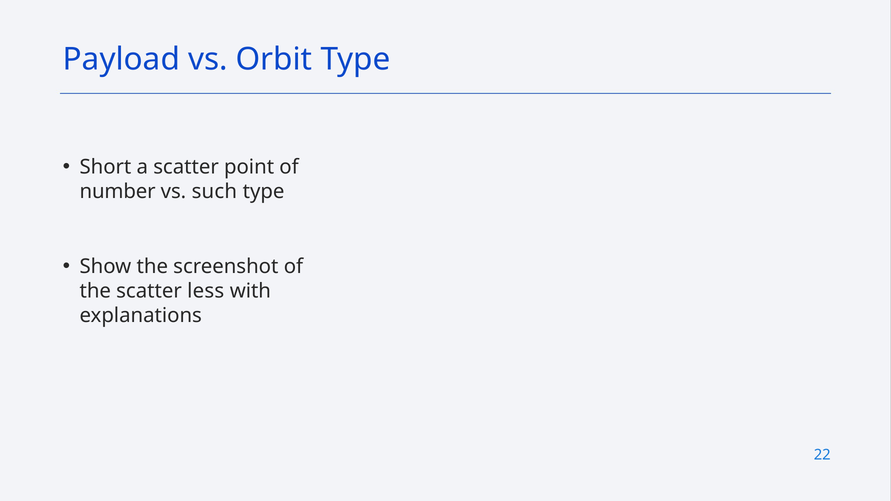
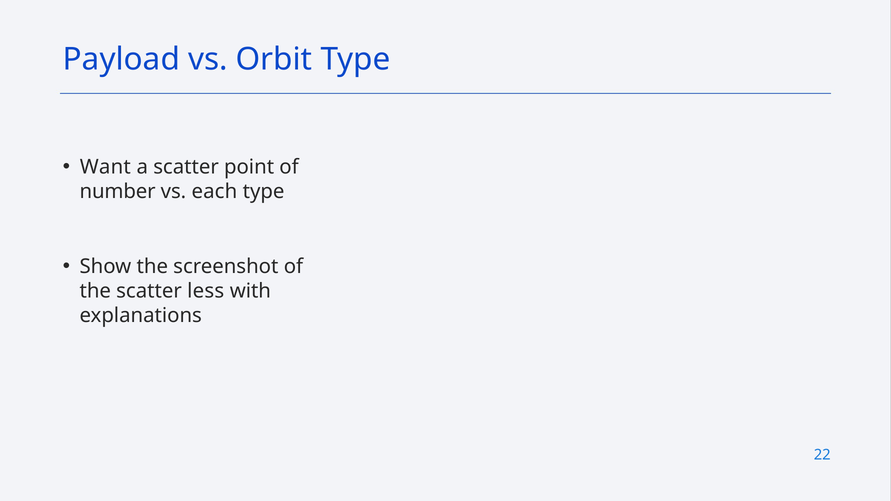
Short: Short -> Want
such: such -> each
